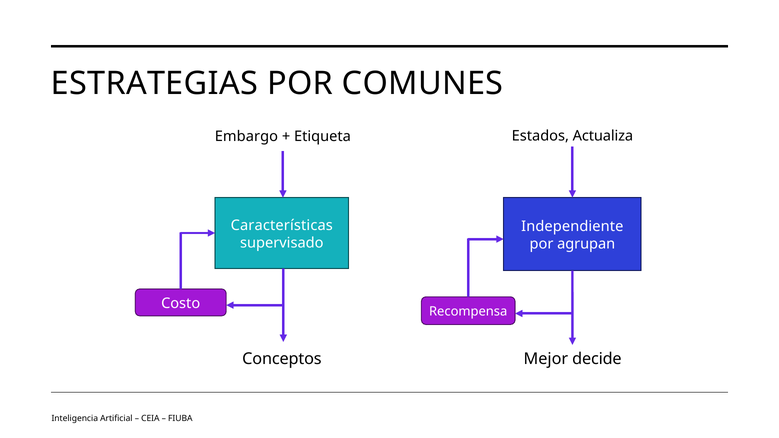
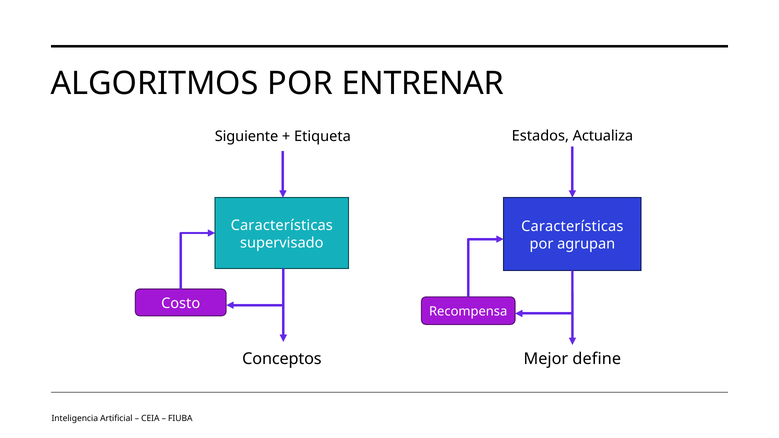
ESTRATEGIAS: ESTRATEGIAS -> ALGORITMOS
COMUNES: COMUNES -> ENTRENAR
Embargo: Embargo -> Siguiente
Independiente at (572, 226): Independiente -> Características
decide: decide -> define
